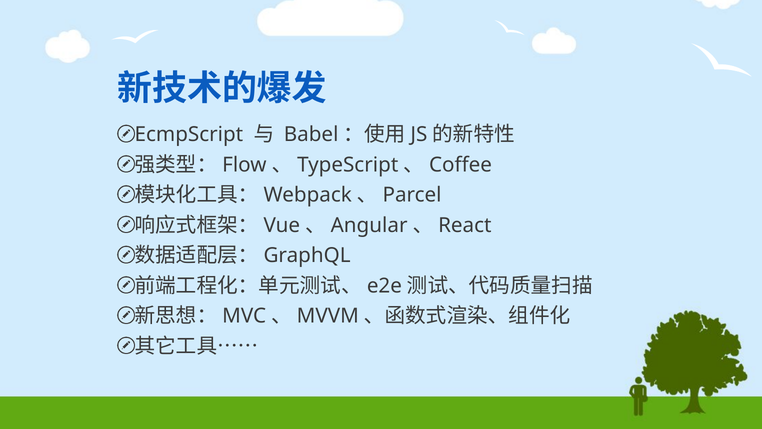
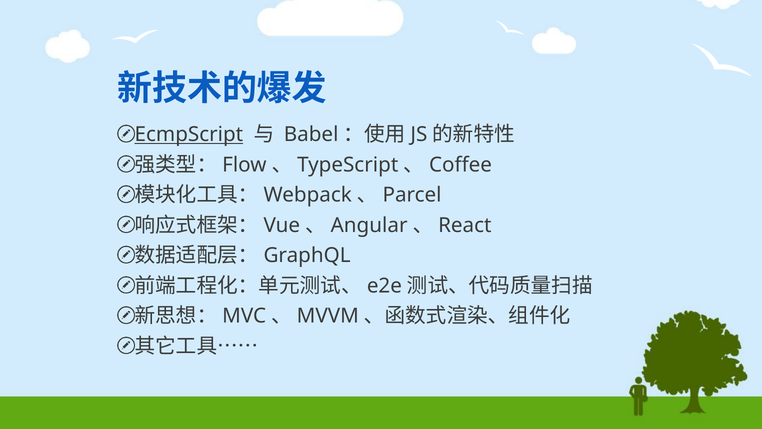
EcmpScript underline: none -> present
